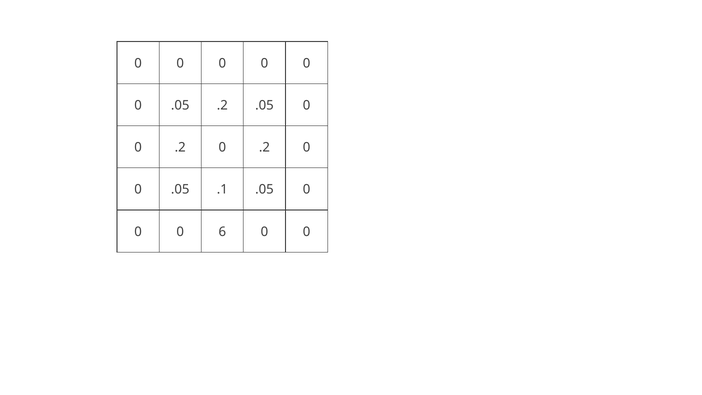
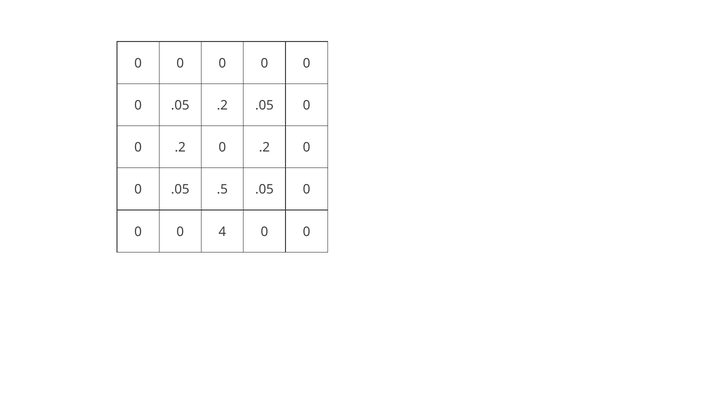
.1: .1 -> .5
6: 6 -> 4
